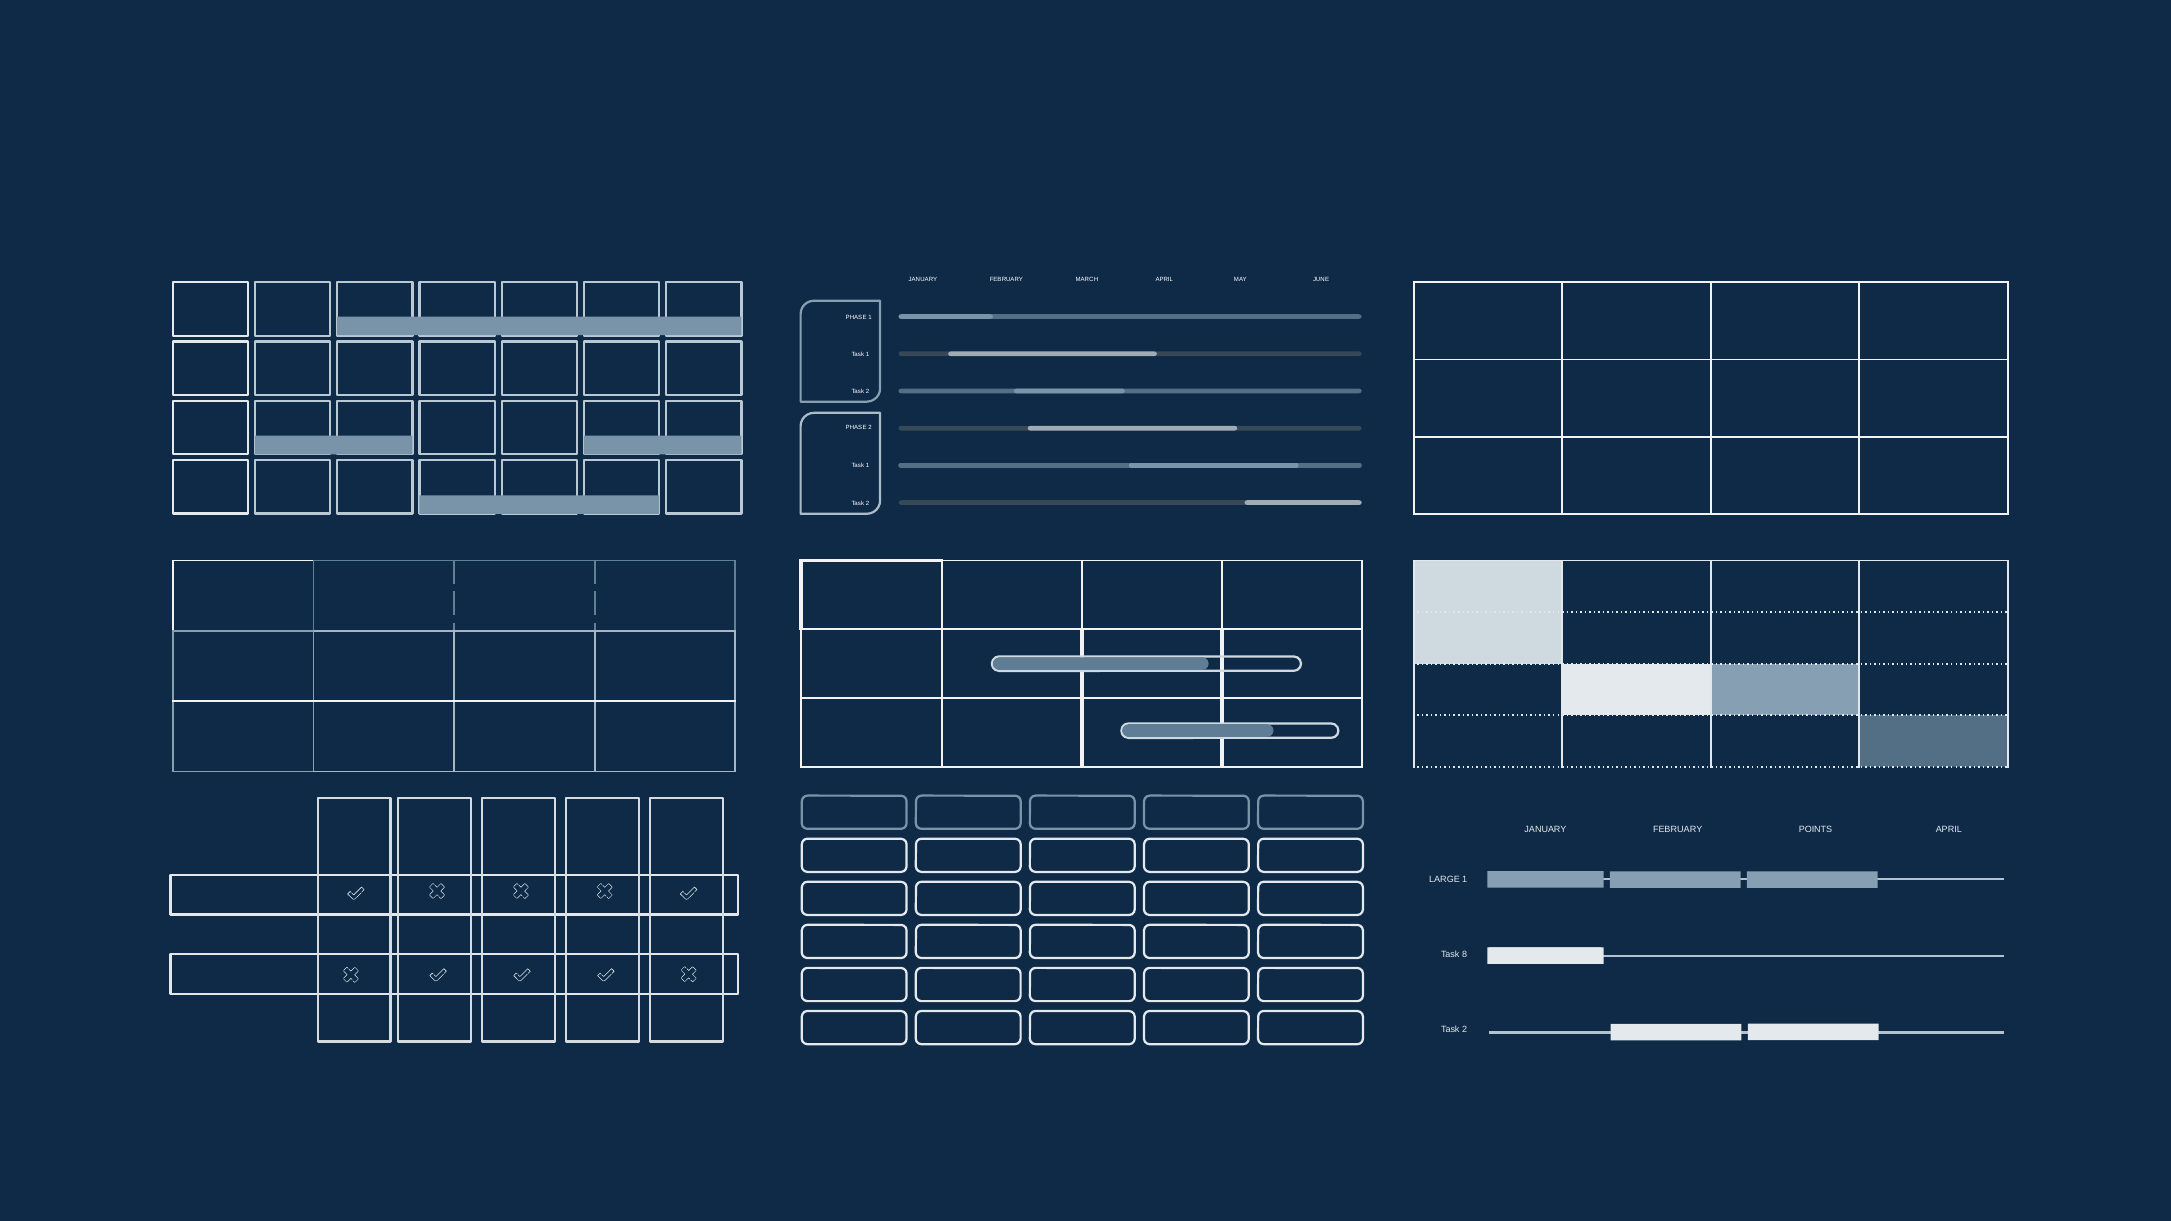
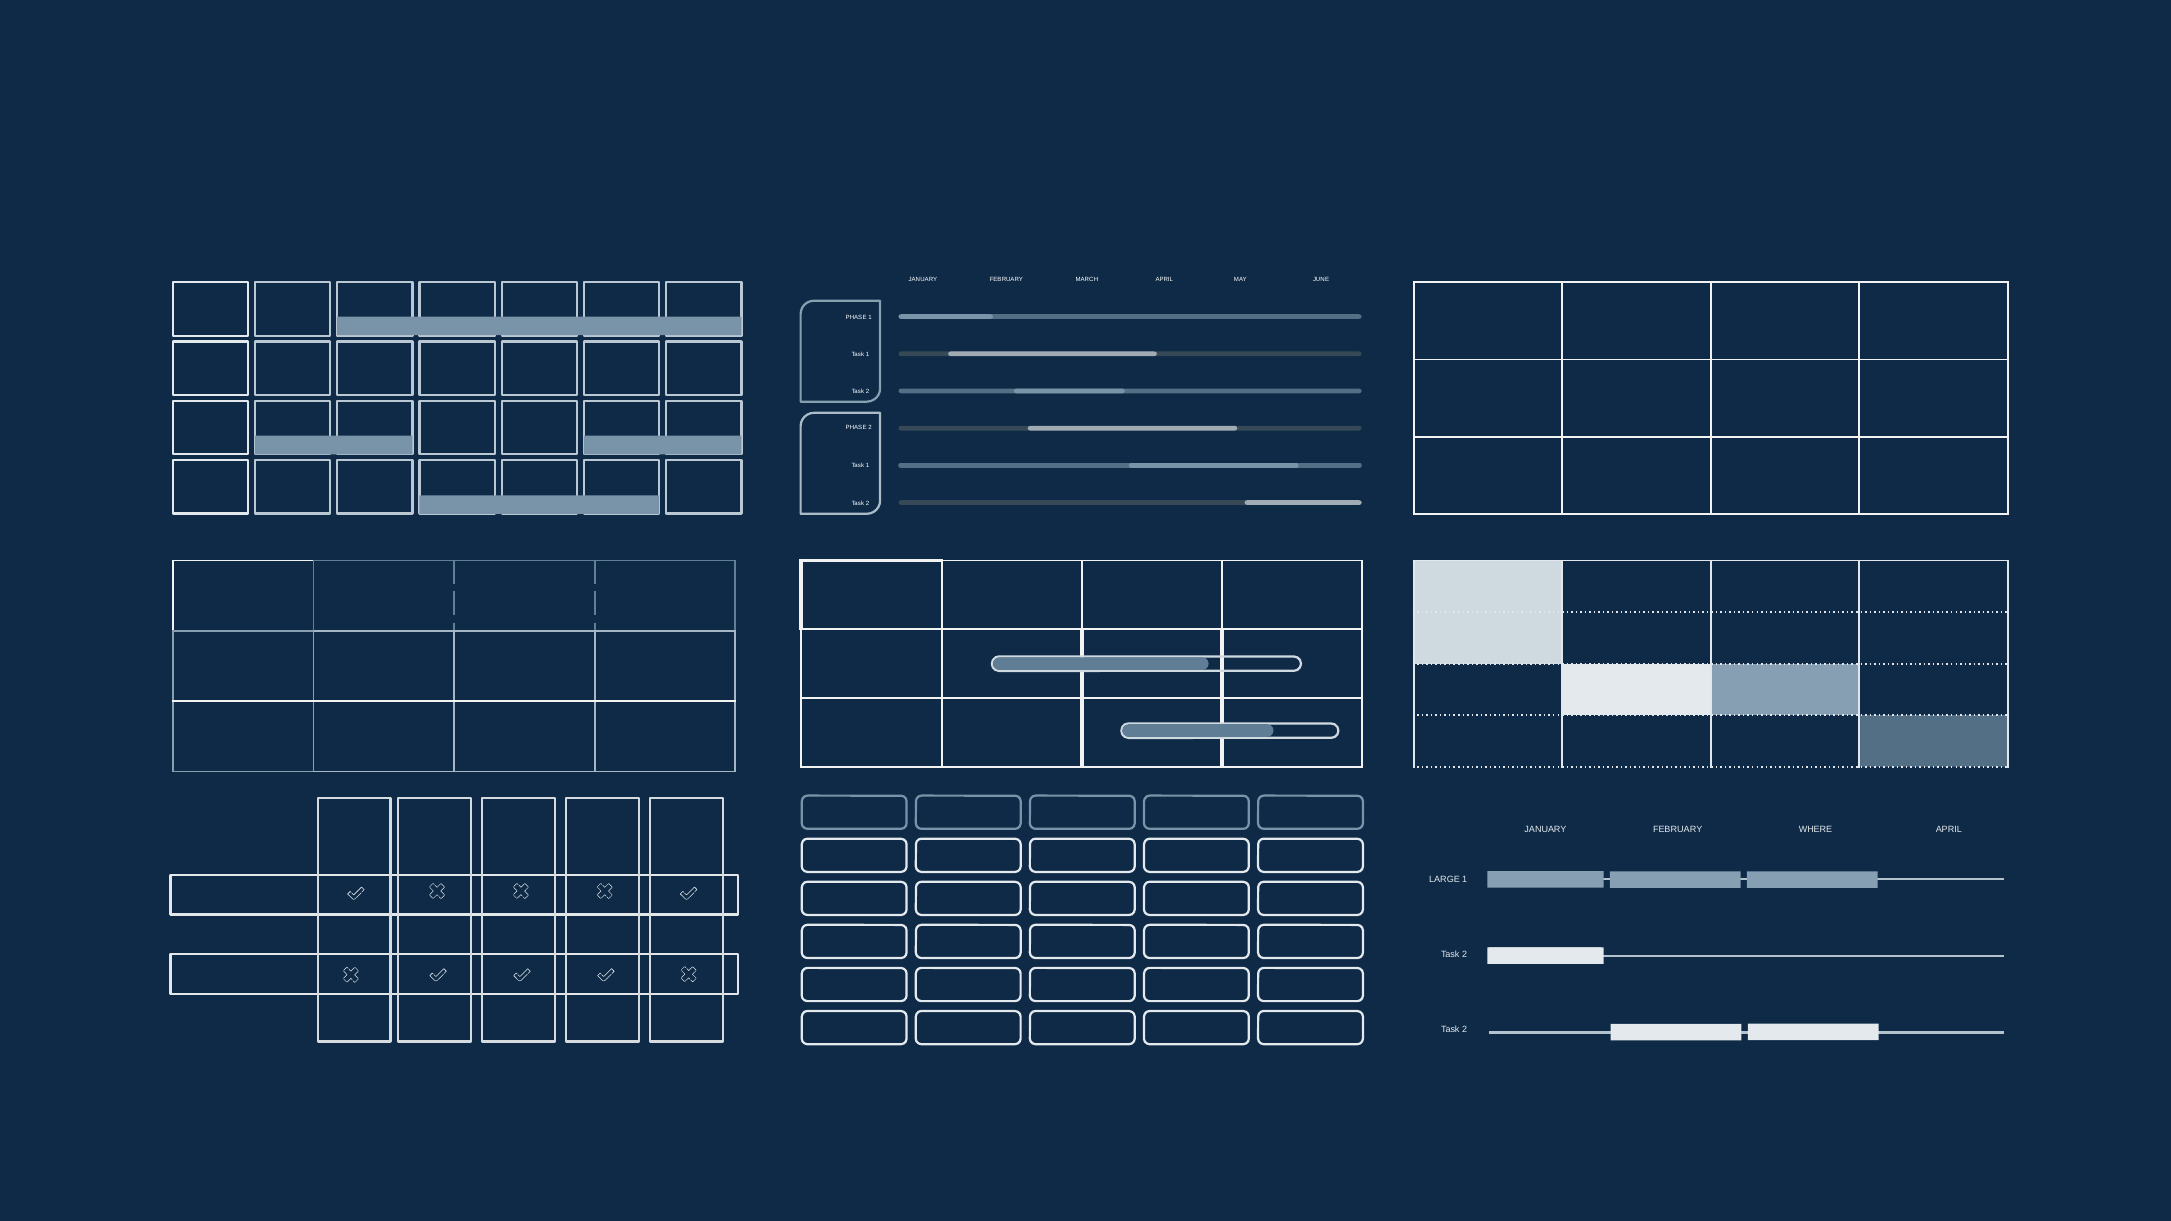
POINTS: POINTS -> WHERE
8 at (1465, 955): 8 -> 2
